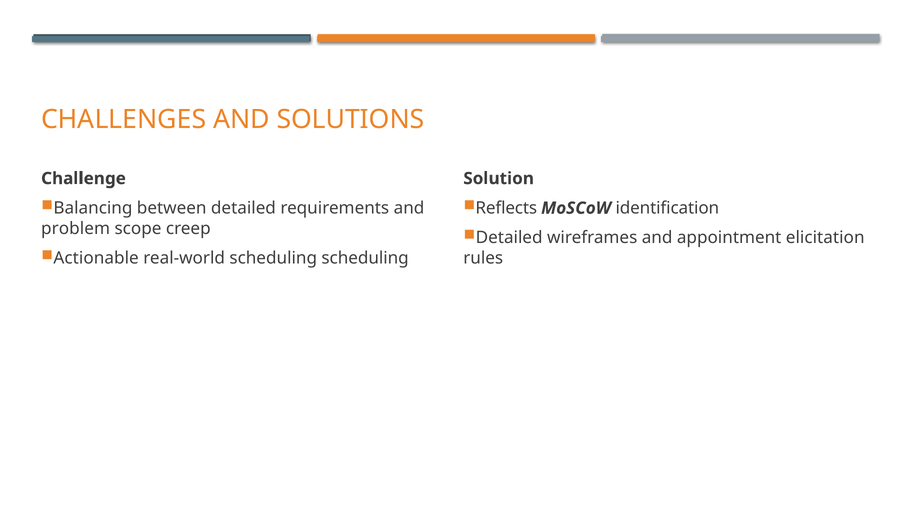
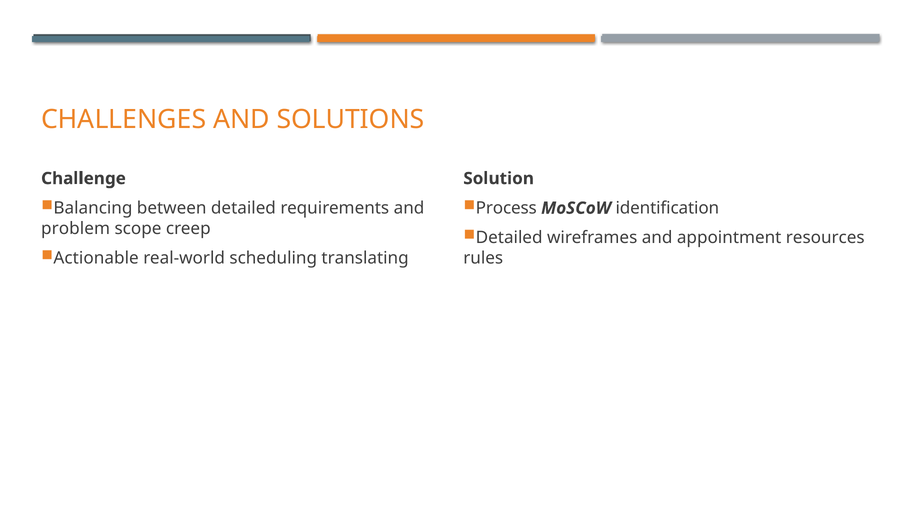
Reflects: Reflects -> Process
elicitation: elicitation -> resources
scheduling scheduling: scheduling -> translating
